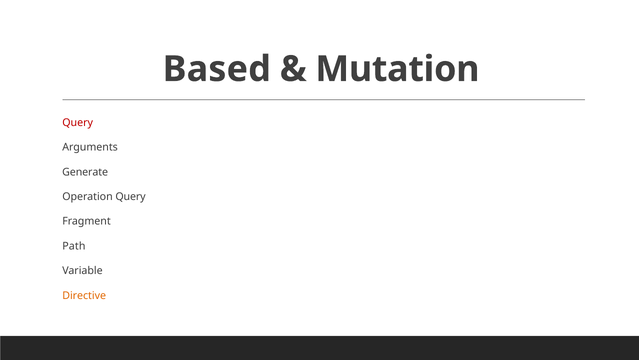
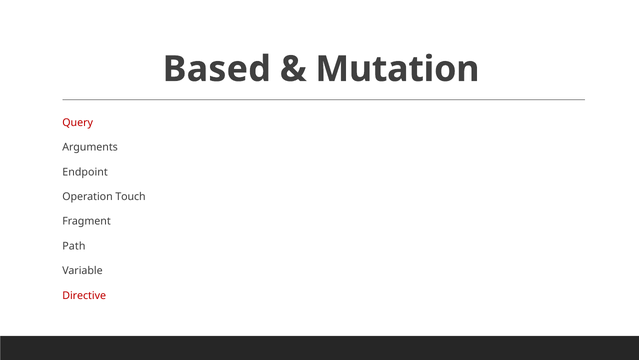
Generate: Generate -> Endpoint
Operation Query: Query -> Touch
Directive colour: orange -> red
